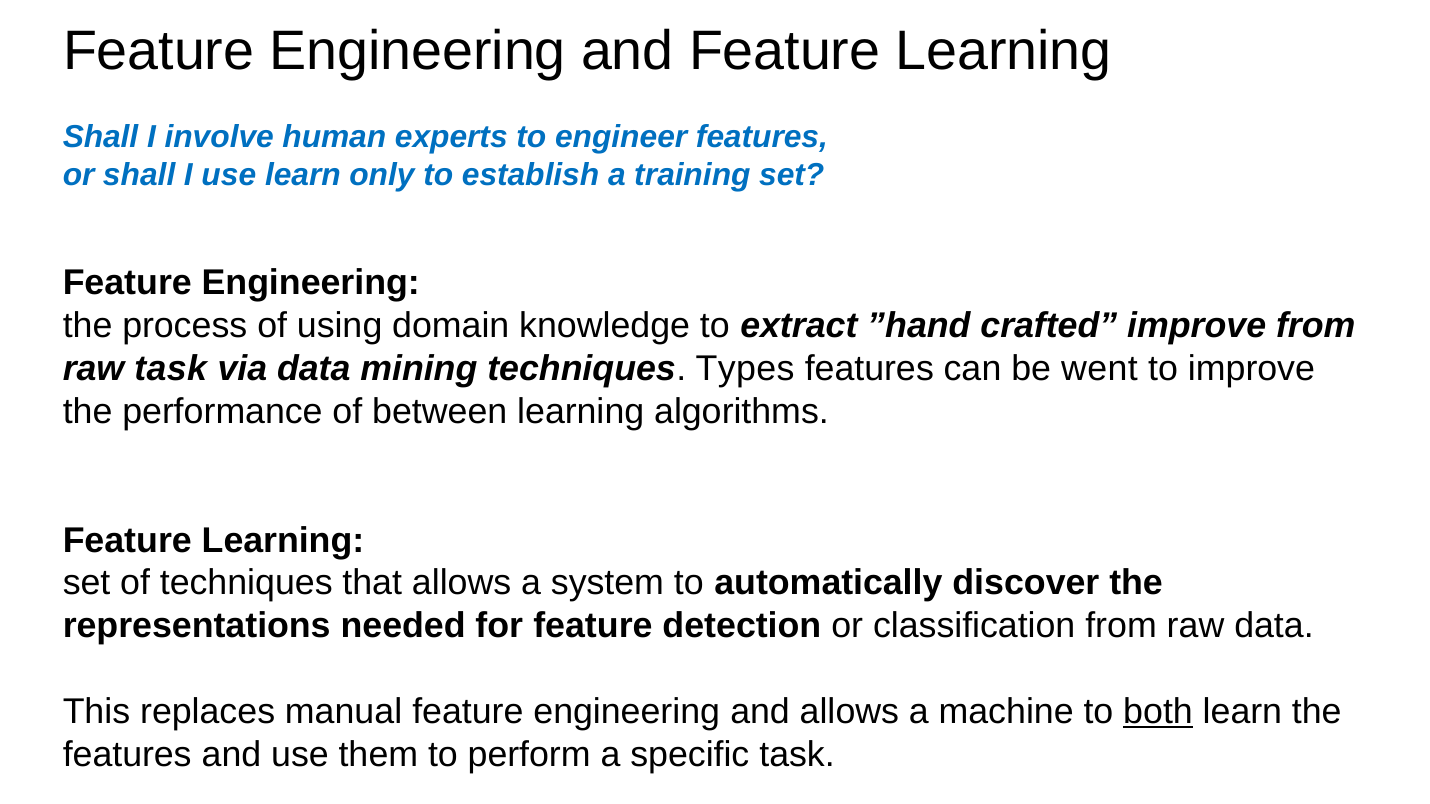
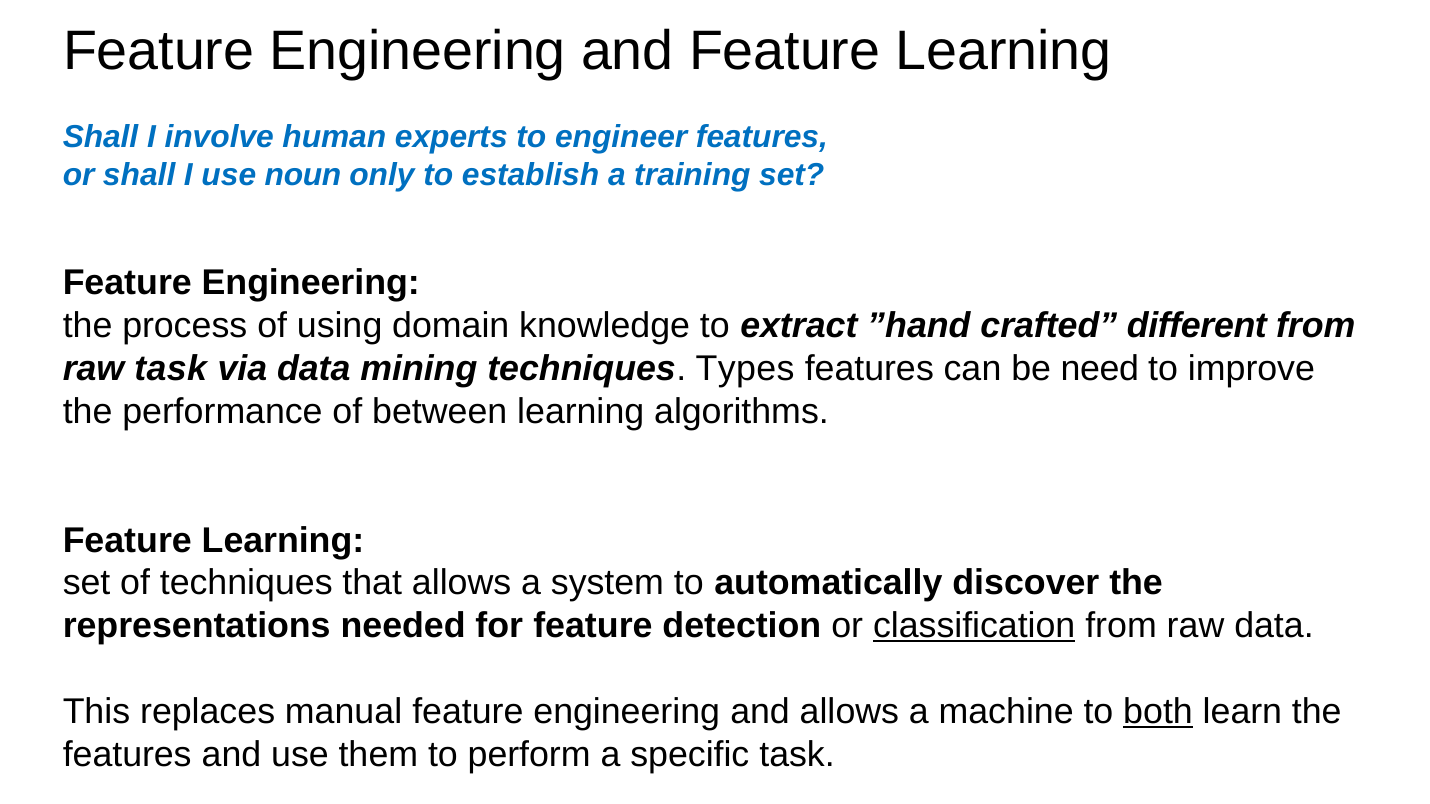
use learn: learn -> noun
crafted improve: improve -> different
went: went -> need
classification underline: none -> present
